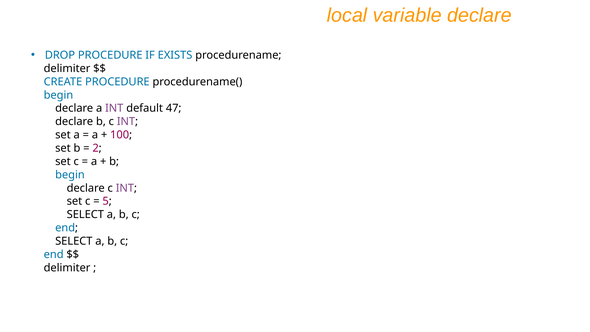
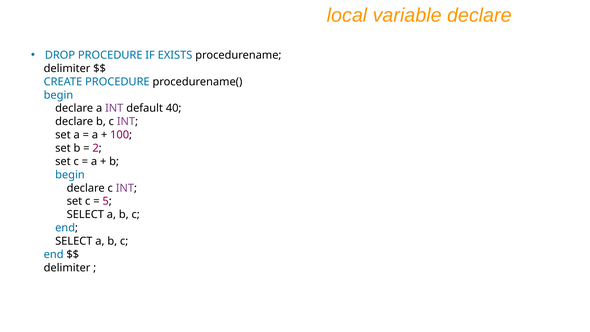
47: 47 -> 40
